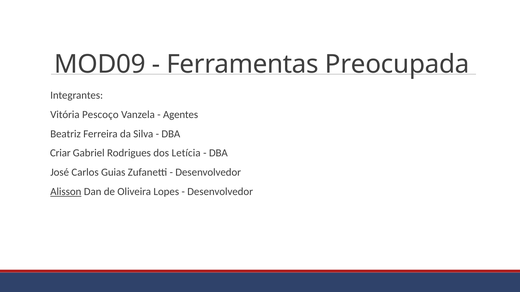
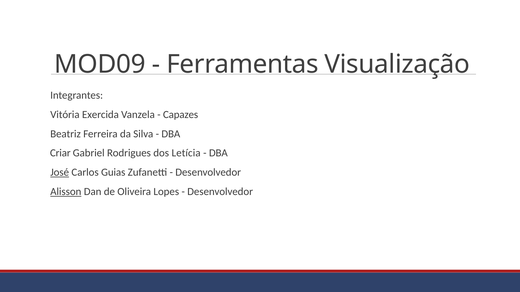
Preocupada: Preocupada -> Visualização
Pescoço: Pescoço -> Exercida
Agentes: Agentes -> Capazes
José underline: none -> present
